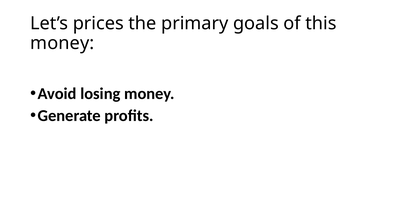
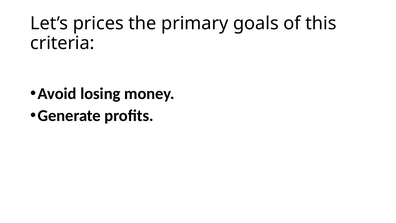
money at (62, 43): money -> criteria
